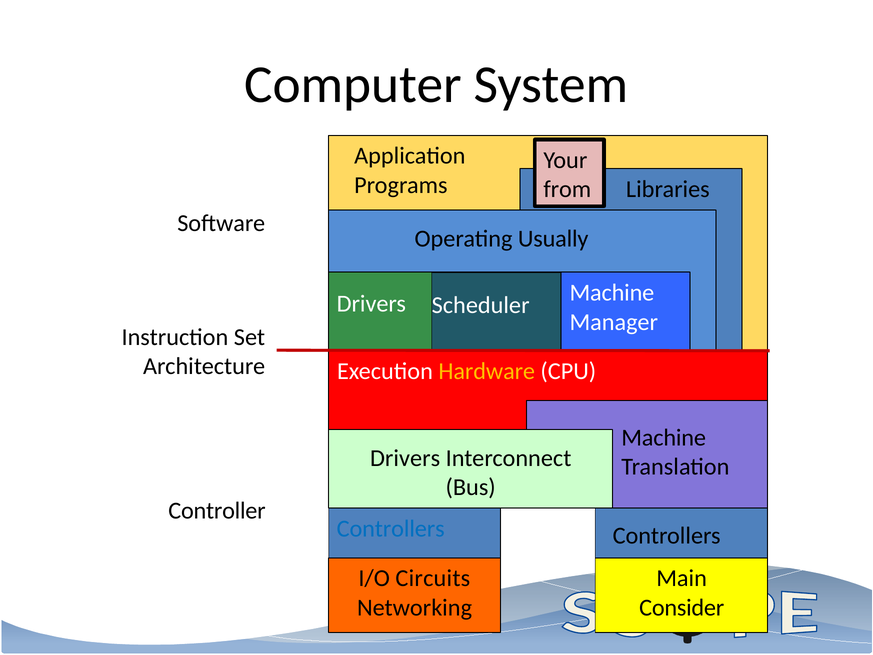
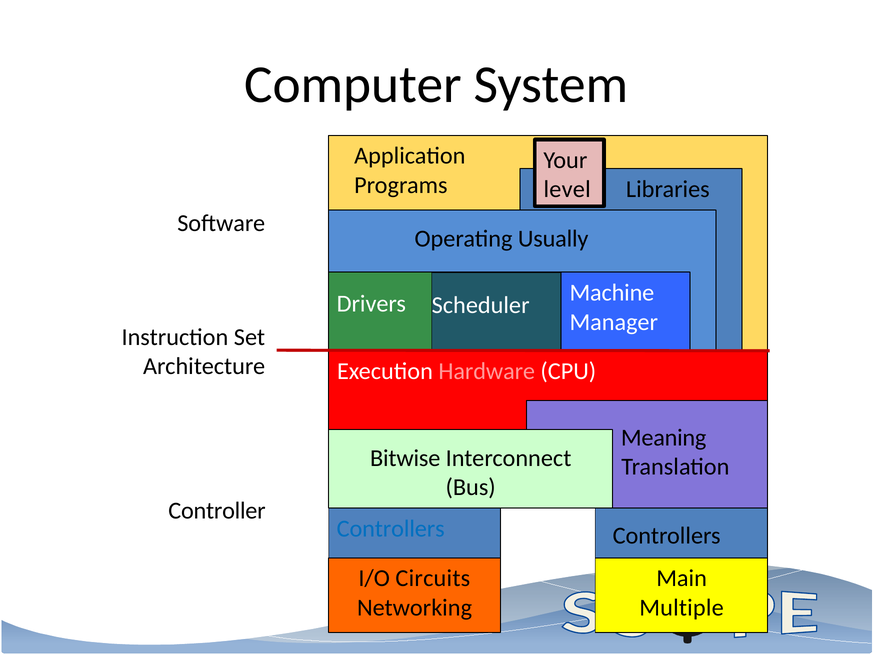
from: from -> level
Hardware colour: yellow -> pink
Machine at (664, 438): Machine -> Meaning
Drivers at (405, 458): Drivers -> Bitwise
Consider: Consider -> Multiple
